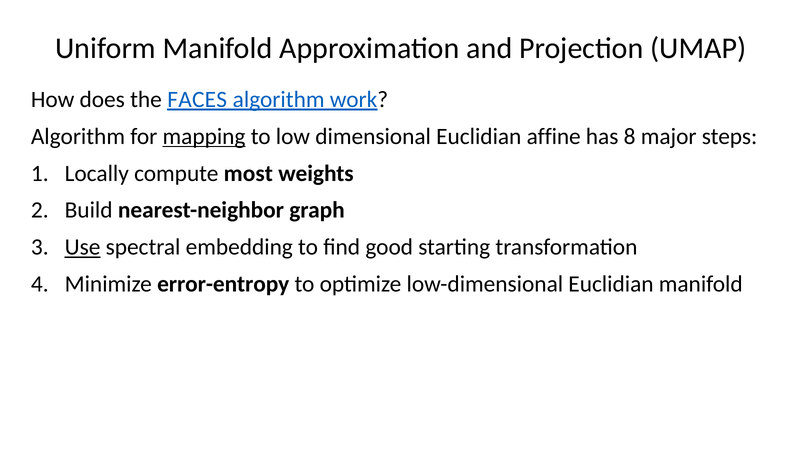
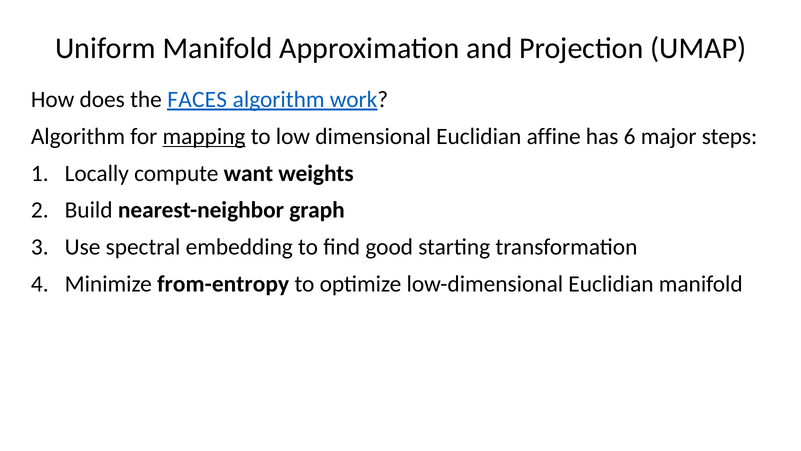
8: 8 -> 6
most: most -> want
Use underline: present -> none
error-entropy: error-entropy -> from-entropy
